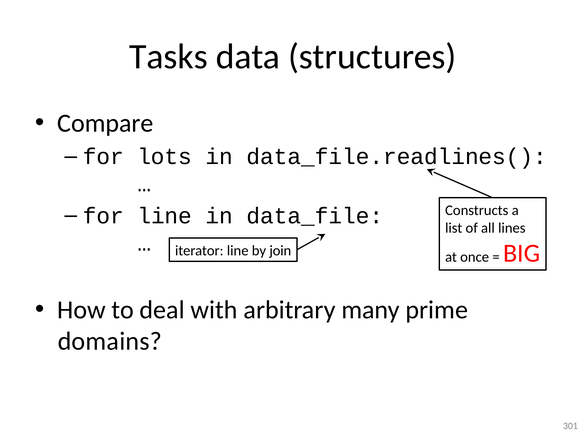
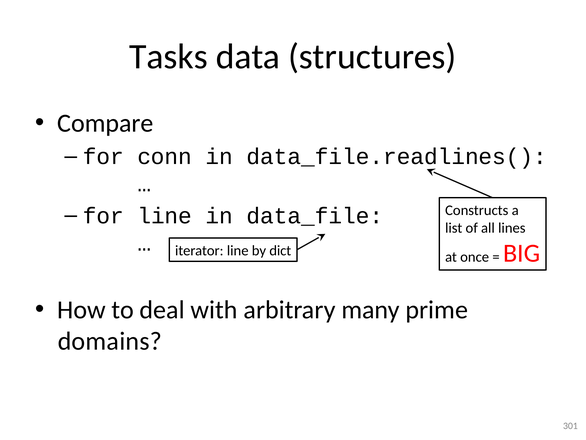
lots: lots -> conn
join: join -> dict
